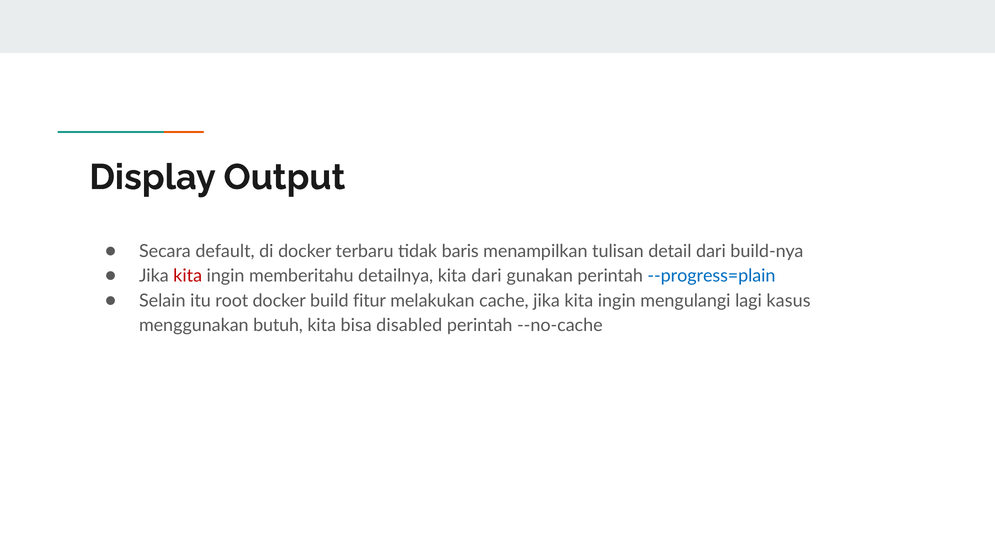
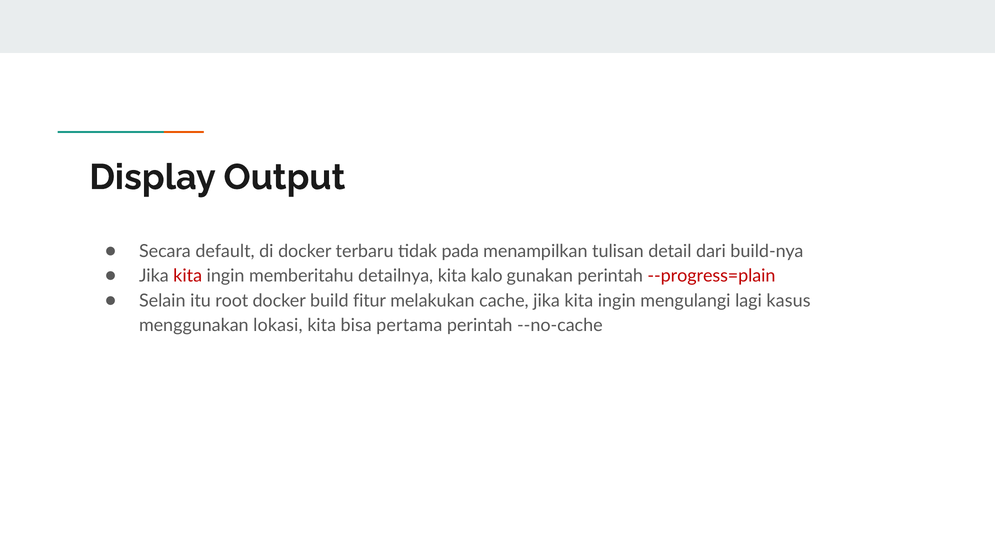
baris: baris -> pada
kita dari: dari -> kalo
--progress=plain colour: blue -> red
butuh: butuh -> lokasi
disabled: disabled -> pertama
